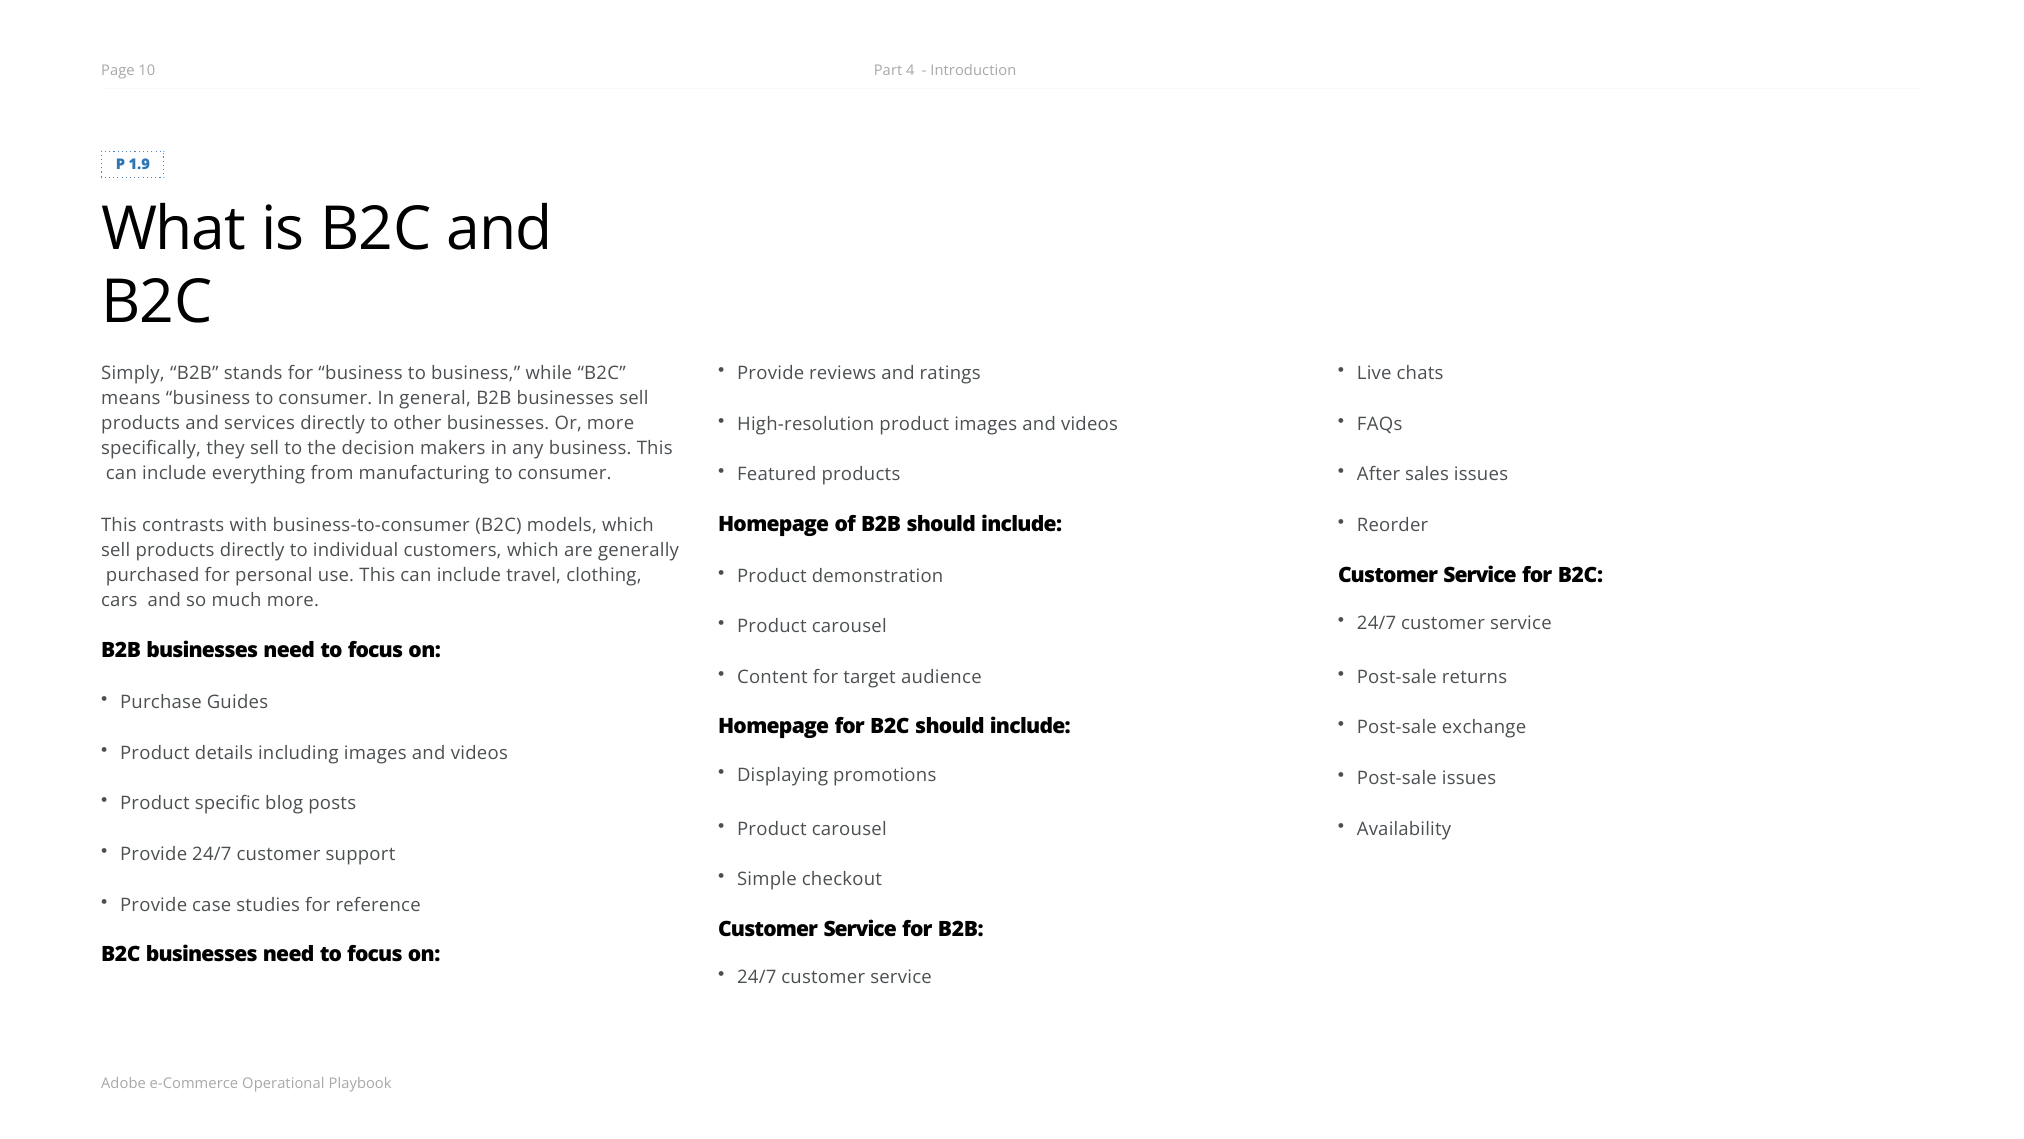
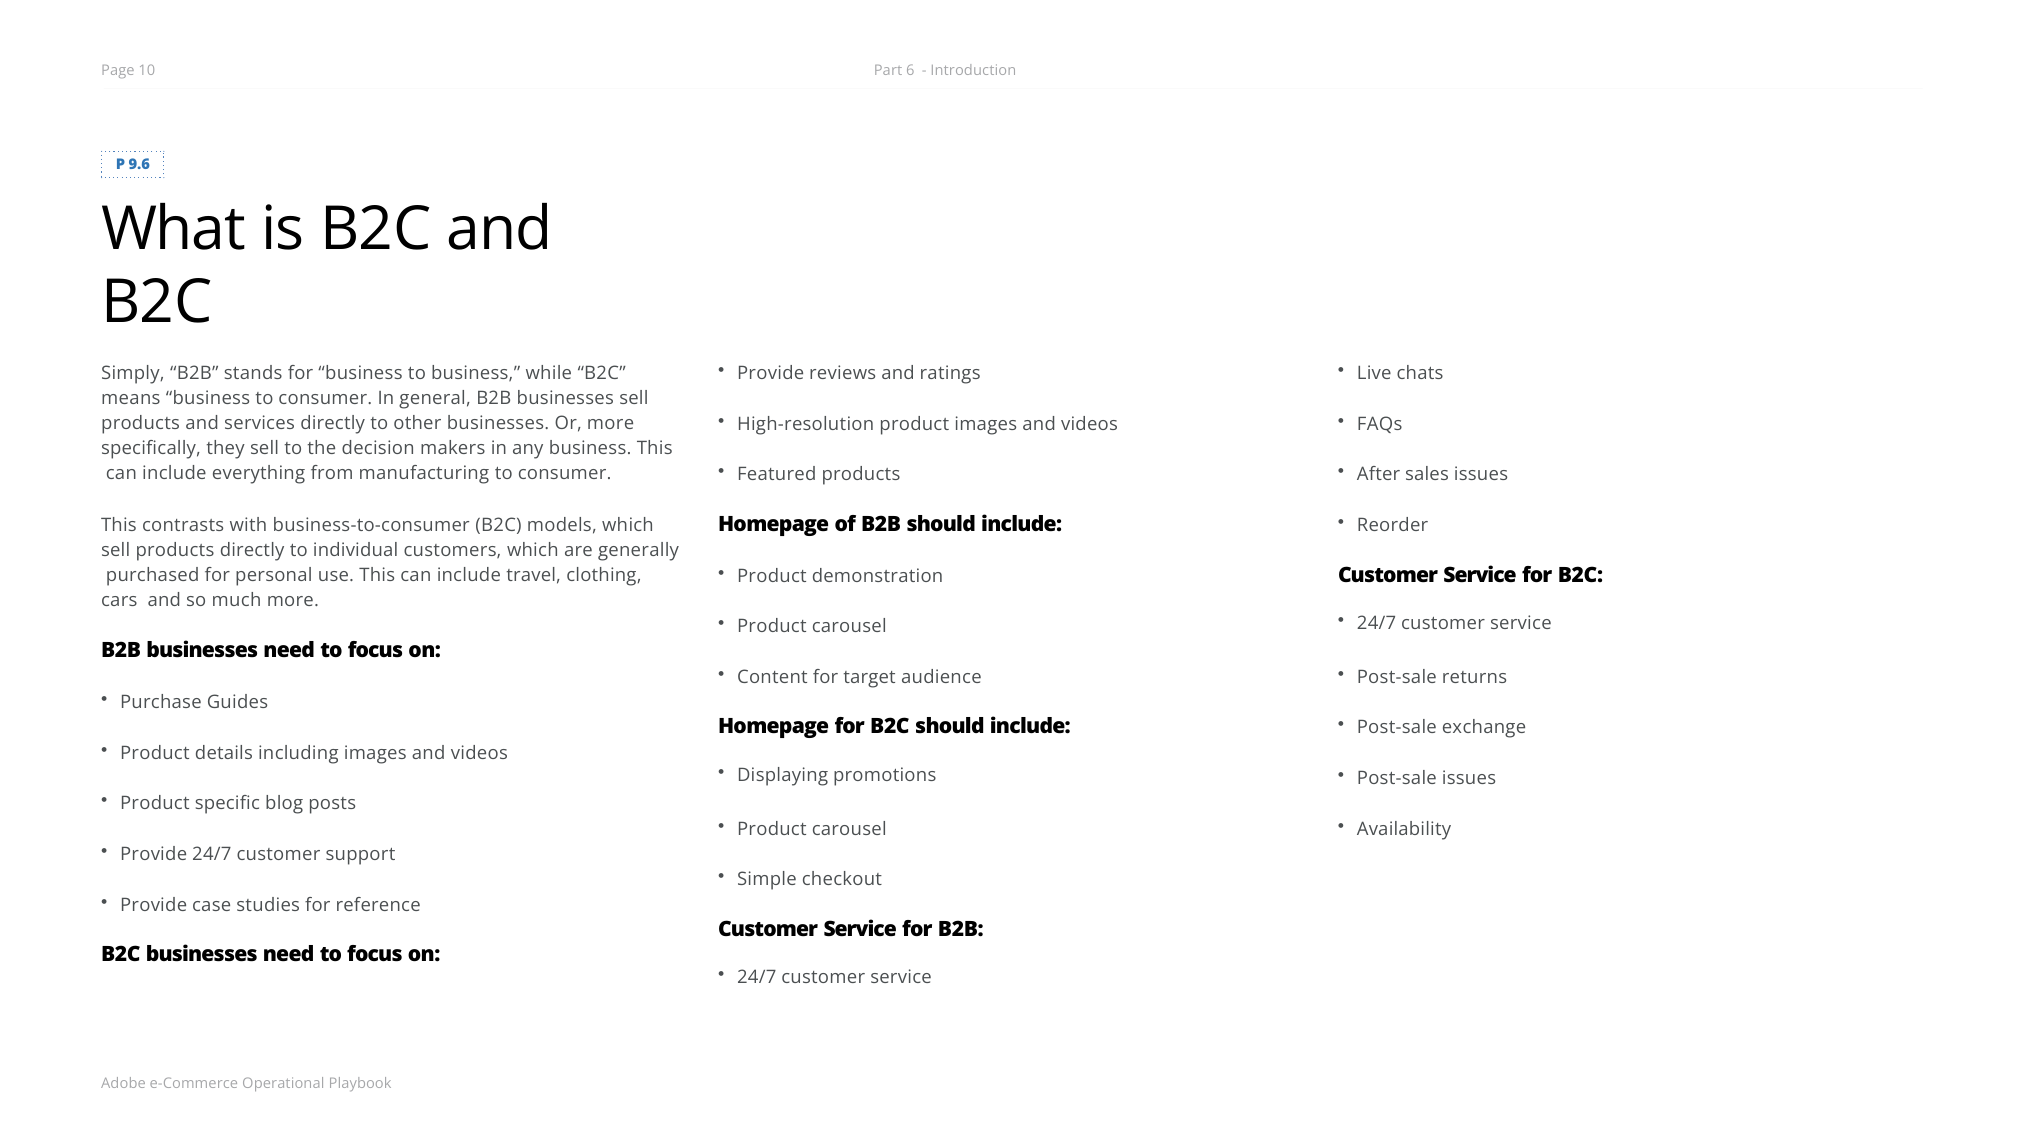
4: 4 -> 6
1.9: 1.9 -> 9.6
